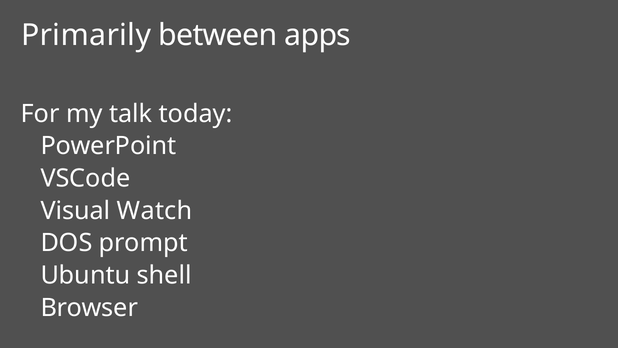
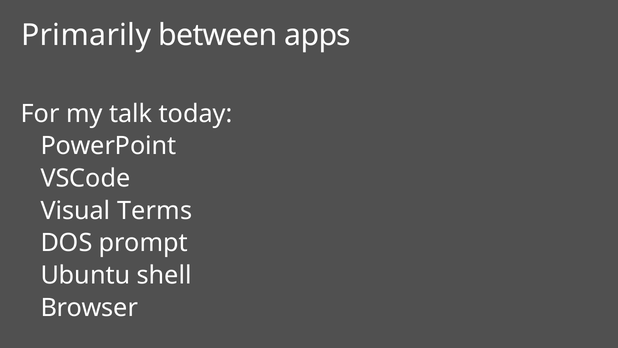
Watch: Watch -> Terms
